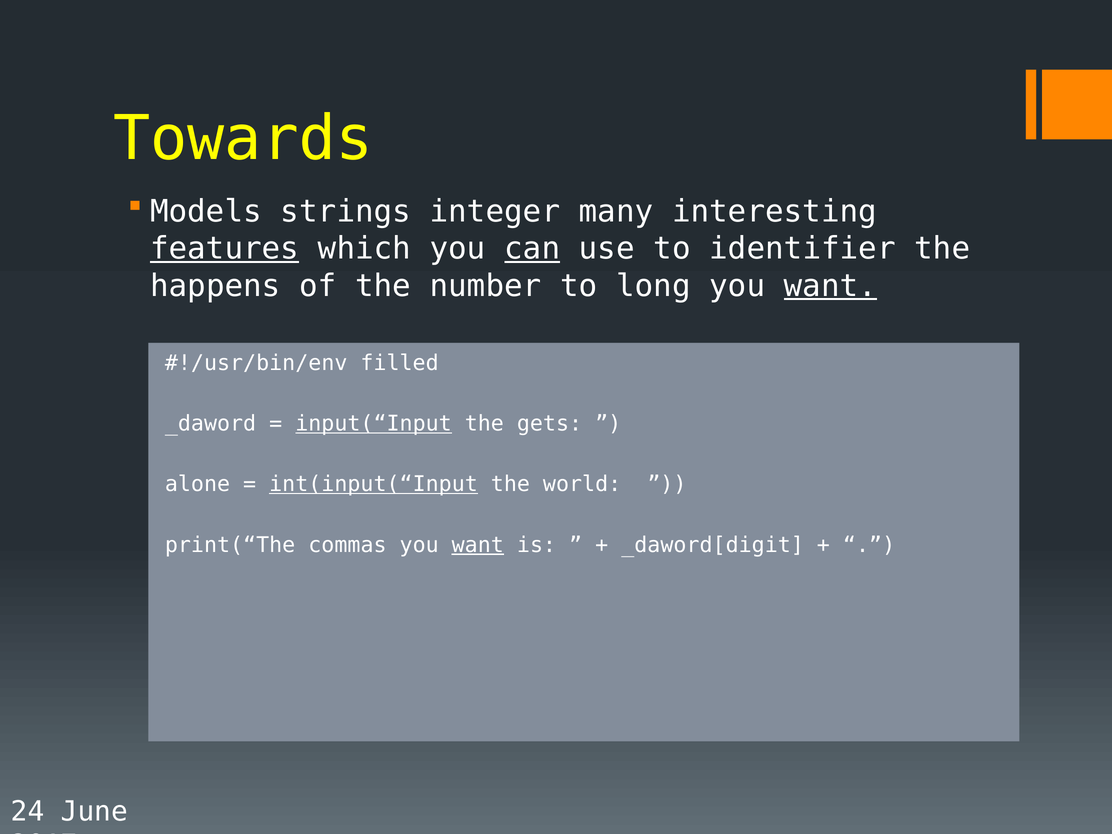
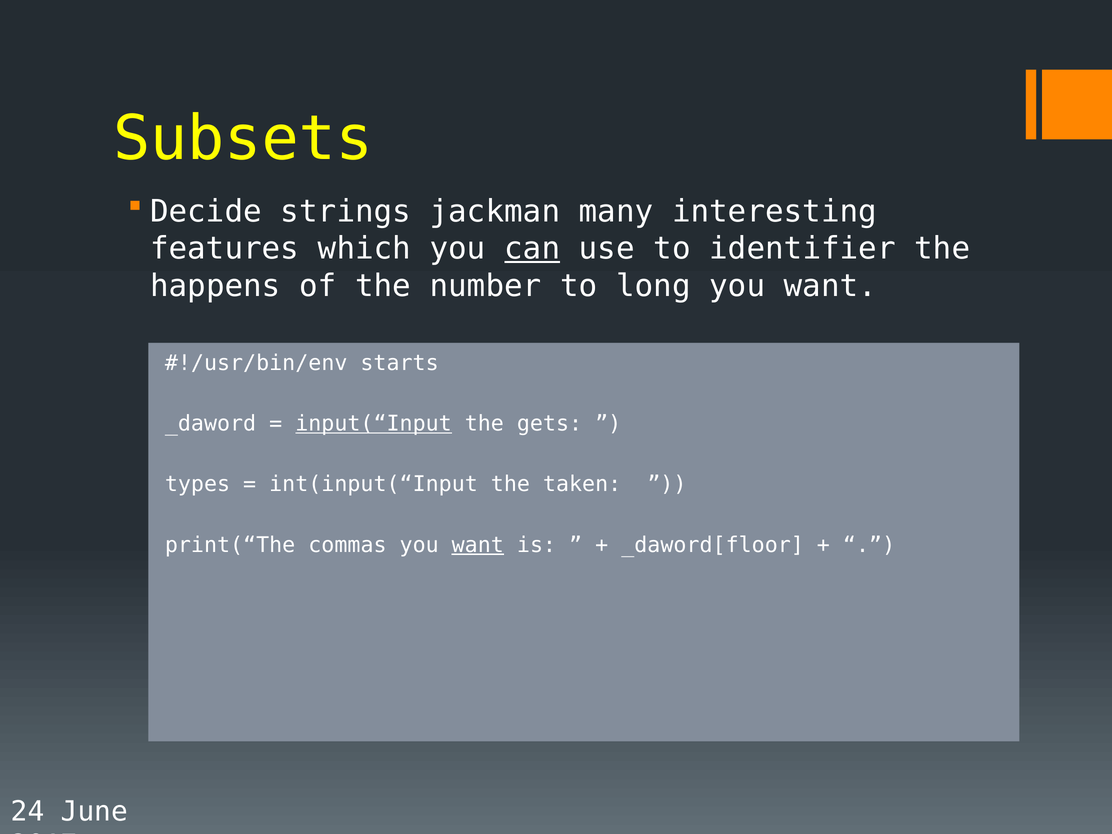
Towards: Towards -> Subsets
Models: Models -> Decide
integer: integer -> jackman
features underline: present -> none
want at (830, 286) underline: present -> none
filled: filled -> starts
alone: alone -> types
int(input(“Input underline: present -> none
world: world -> taken
_daword[digit: _daword[digit -> _daword[floor
